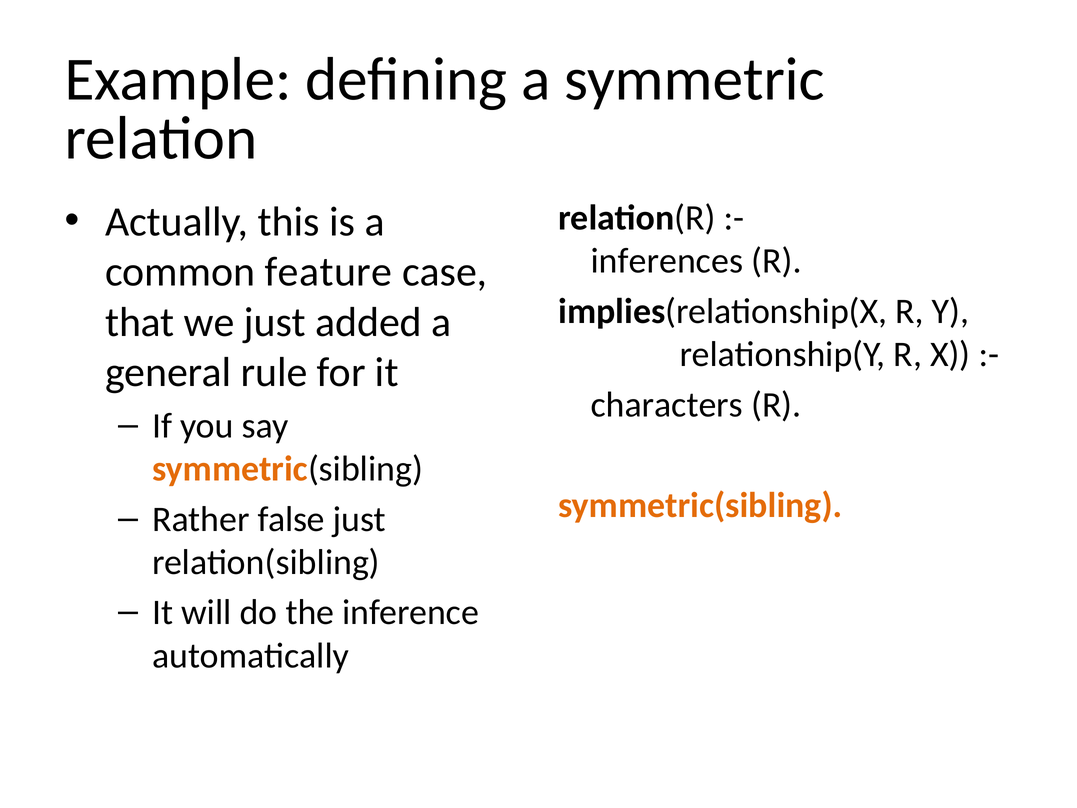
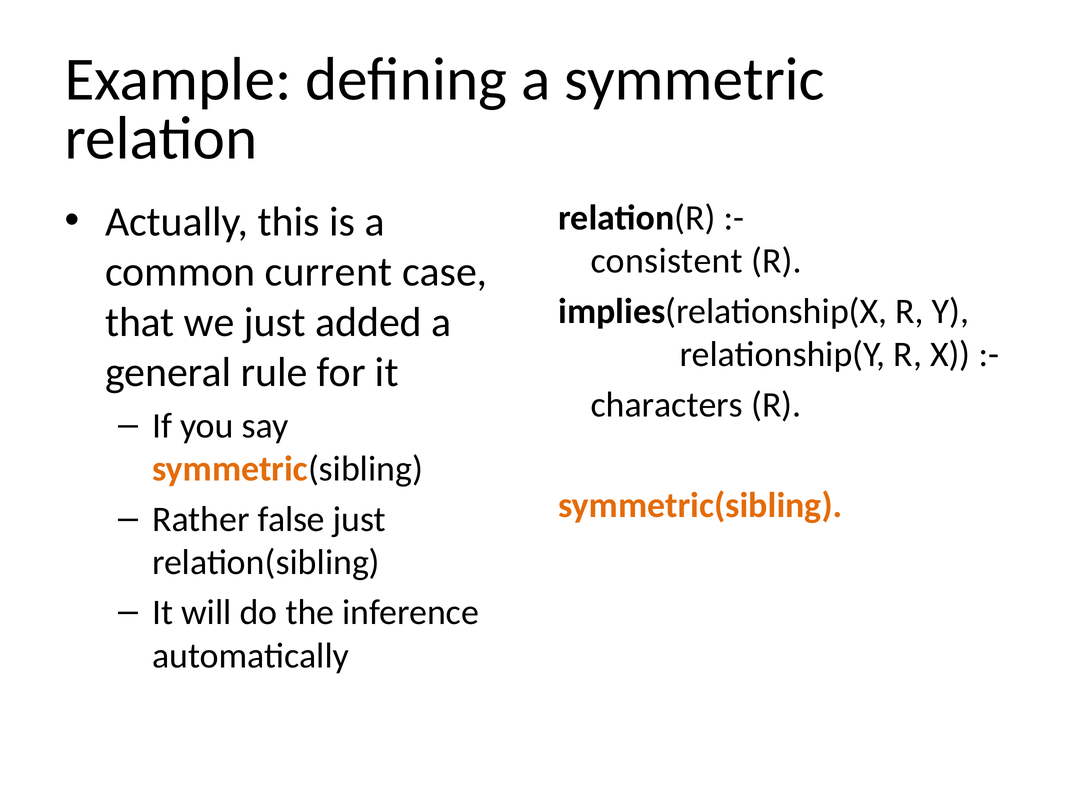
inferences: inferences -> consistent
feature: feature -> current
